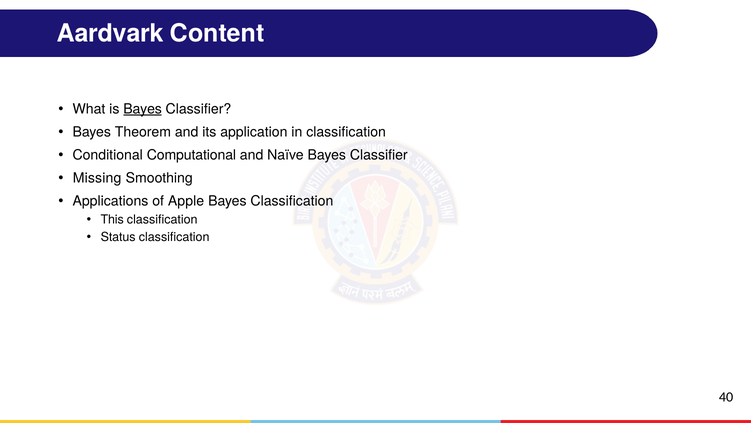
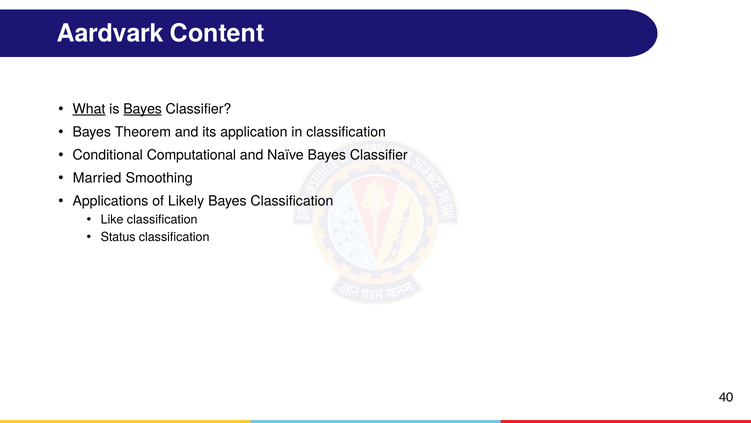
What underline: none -> present
Missing: Missing -> Married
Apple: Apple -> Likely
This: This -> Like
